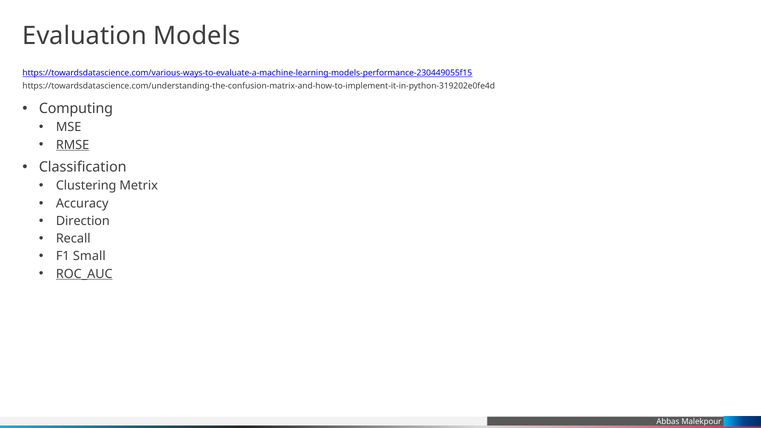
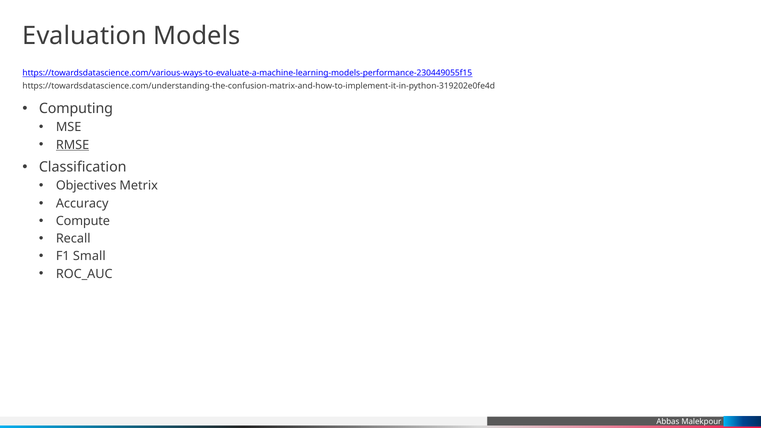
Clustering: Clustering -> Objectives
Direction: Direction -> Compute
ROC_AUC underline: present -> none
